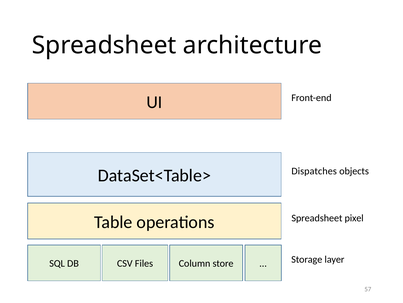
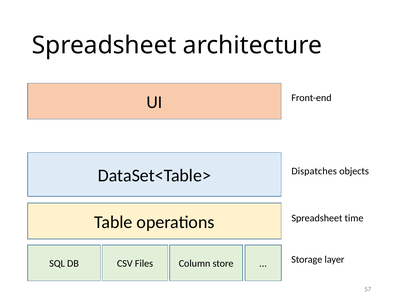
pixel: pixel -> time
